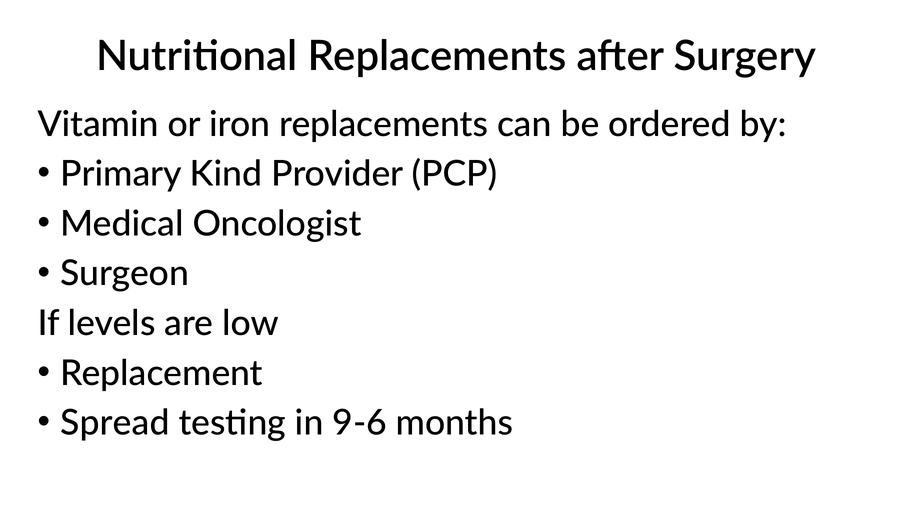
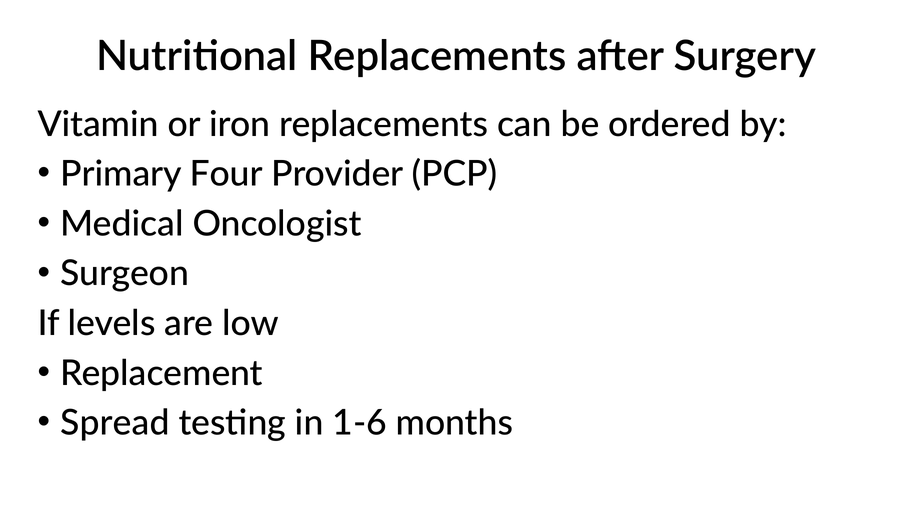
Kind: Kind -> Four
9-6: 9-6 -> 1-6
